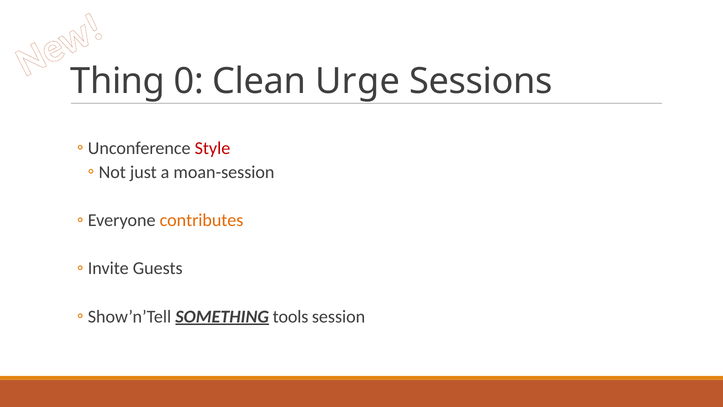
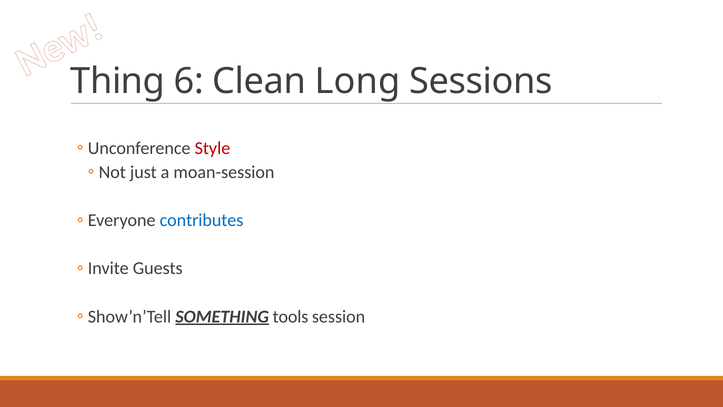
0: 0 -> 6
Urge: Urge -> Long
contributes colour: orange -> blue
